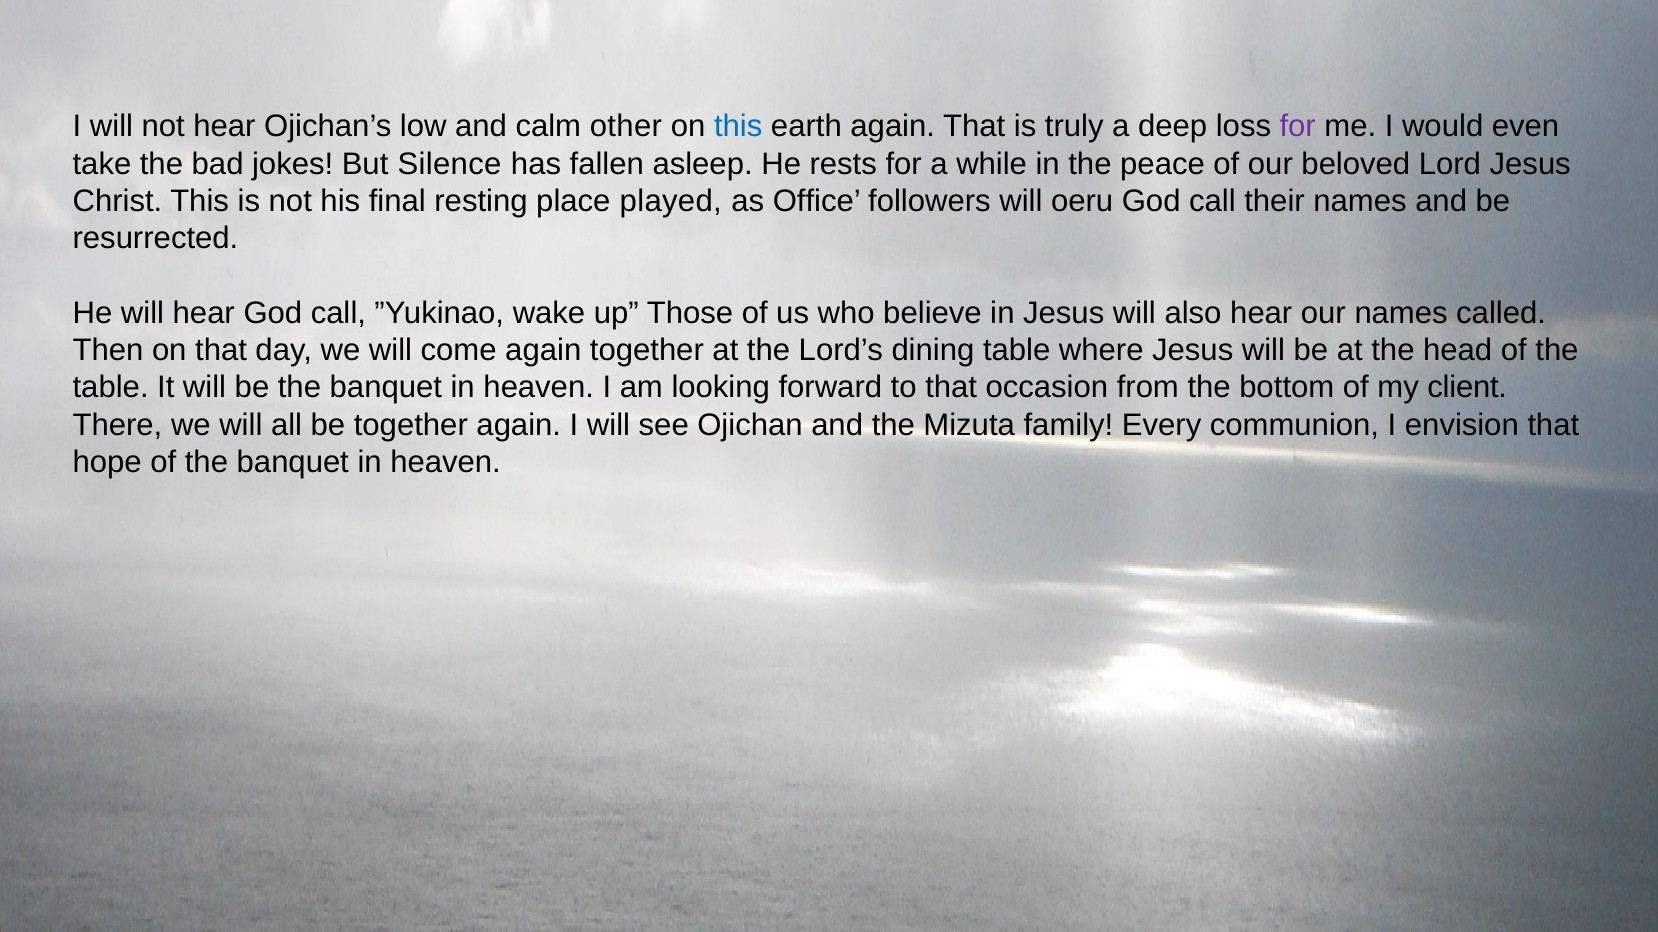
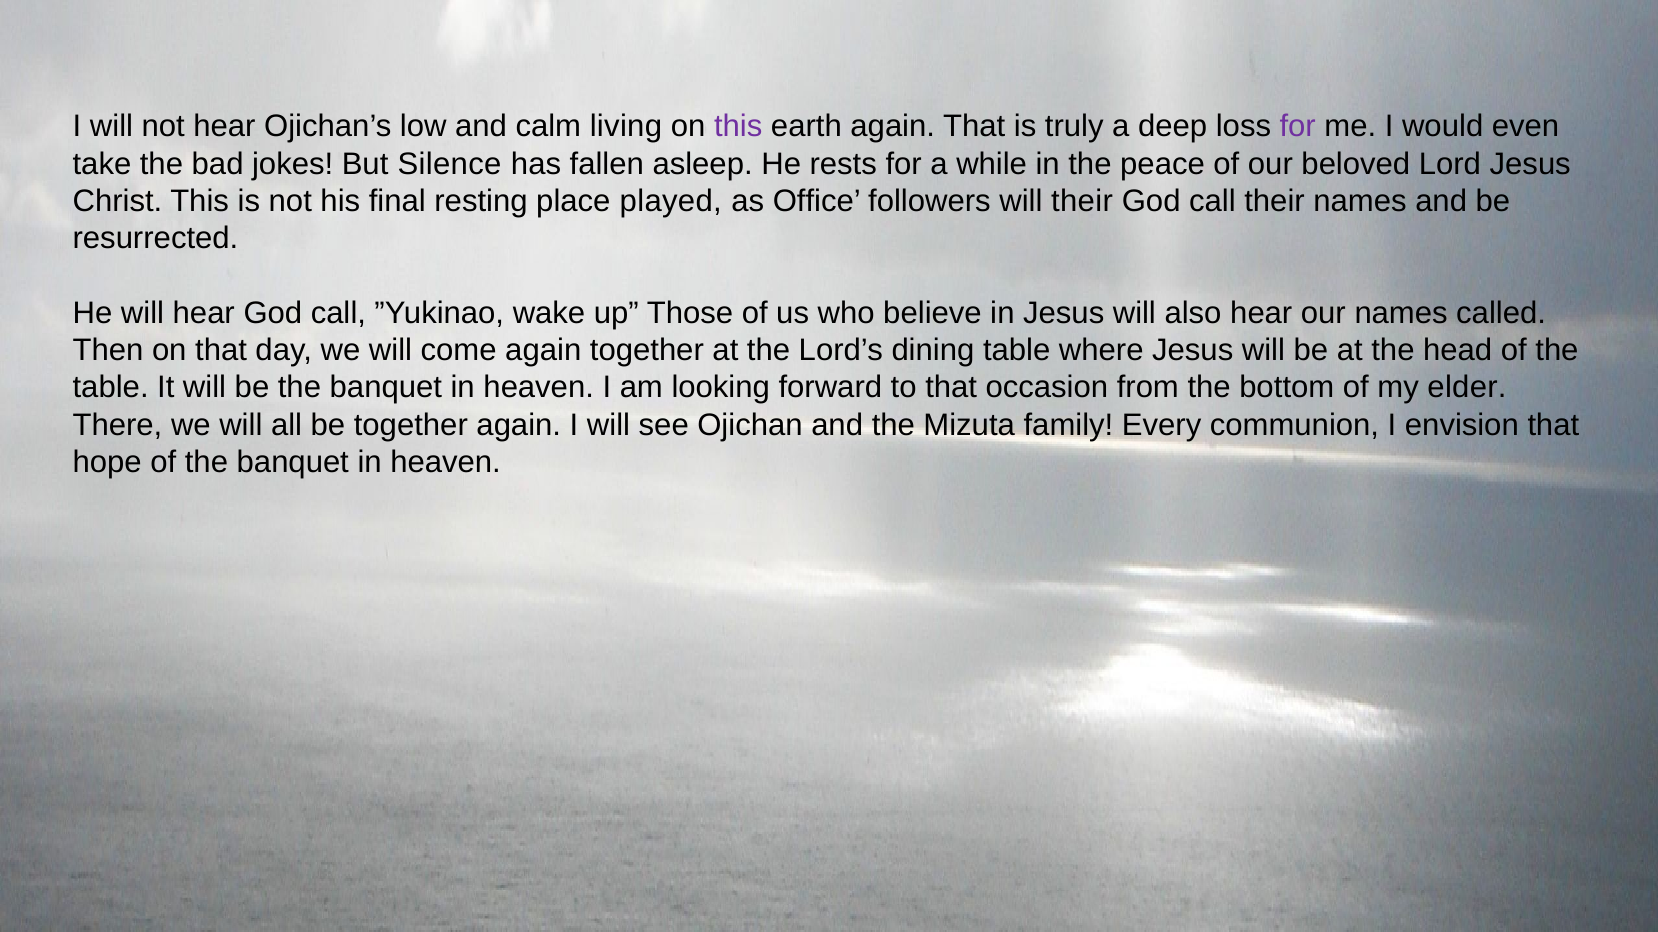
other: other -> living
this at (738, 127) colour: blue -> purple
will oeru: oeru -> their
client: client -> elder
